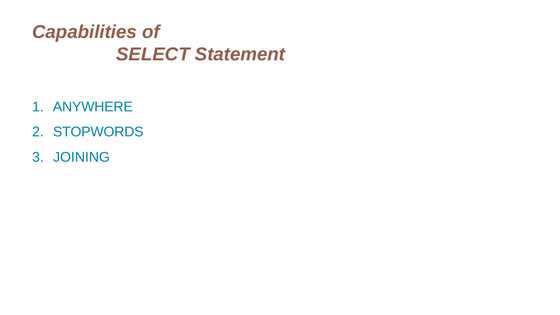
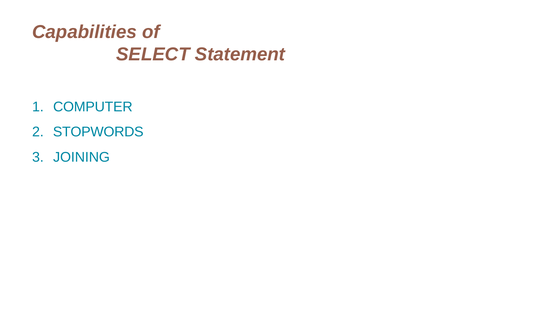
ANYWHERE: ANYWHERE -> COMPUTER
